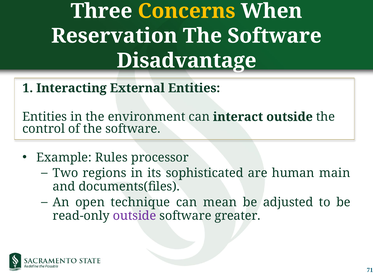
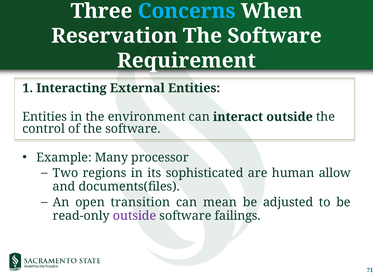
Concerns colour: yellow -> light blue
Disadvantage: Disadvantage -> Requirement
Rules: Rules -> Many
main: main -> allow
technique: technique -> transition
greater: greater -> failings
